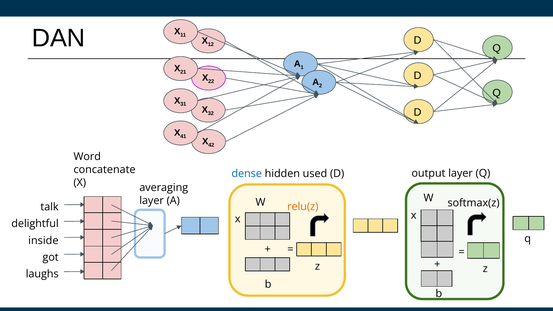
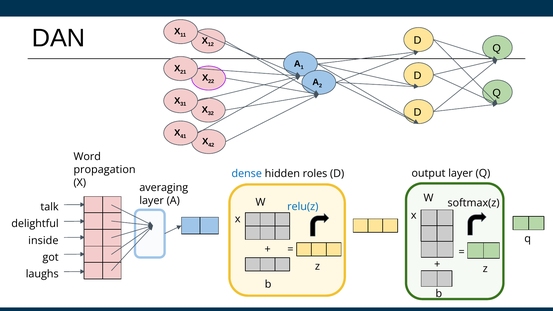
concatenate: concatenate -> propagation
used: used -> roles
relu(z colour: orange -> blue
